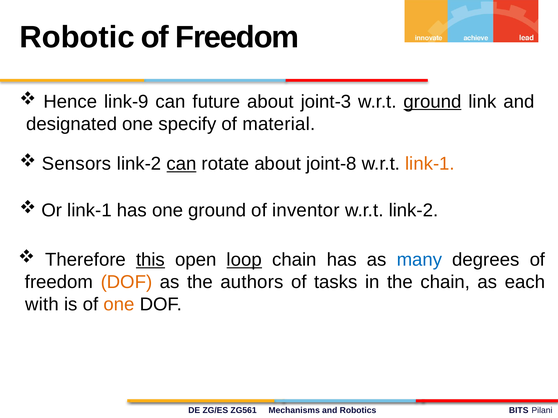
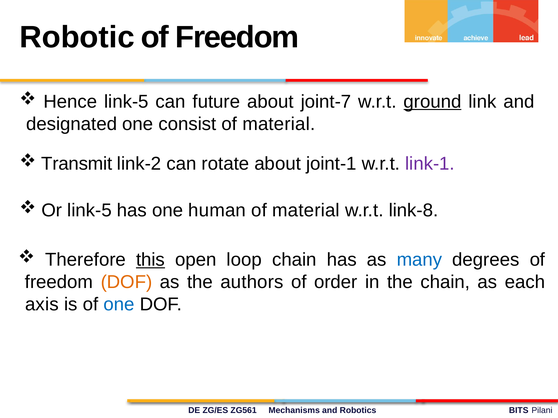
Hence link-9: link-9 -> link-5
joint-3: joint-3 -> joint-7
specify: specify -> consist
Sensors: Sensors -> Transmit
can at (182, 164) underline: present -> none
joint-8: joint-8 -> joint-1
link-1 at (430, 164) colour: orange -> purple
Or link-1: link-1 -> link-5
one ground: ground -> human
inventor at (306, 210): inventor -> material
w.r.t link-2: link-2 -> link-8
loop underline: present -> none
tasks: tasks -> order
with: with -> axis
one at (119, 305) colour: orange -> blue
